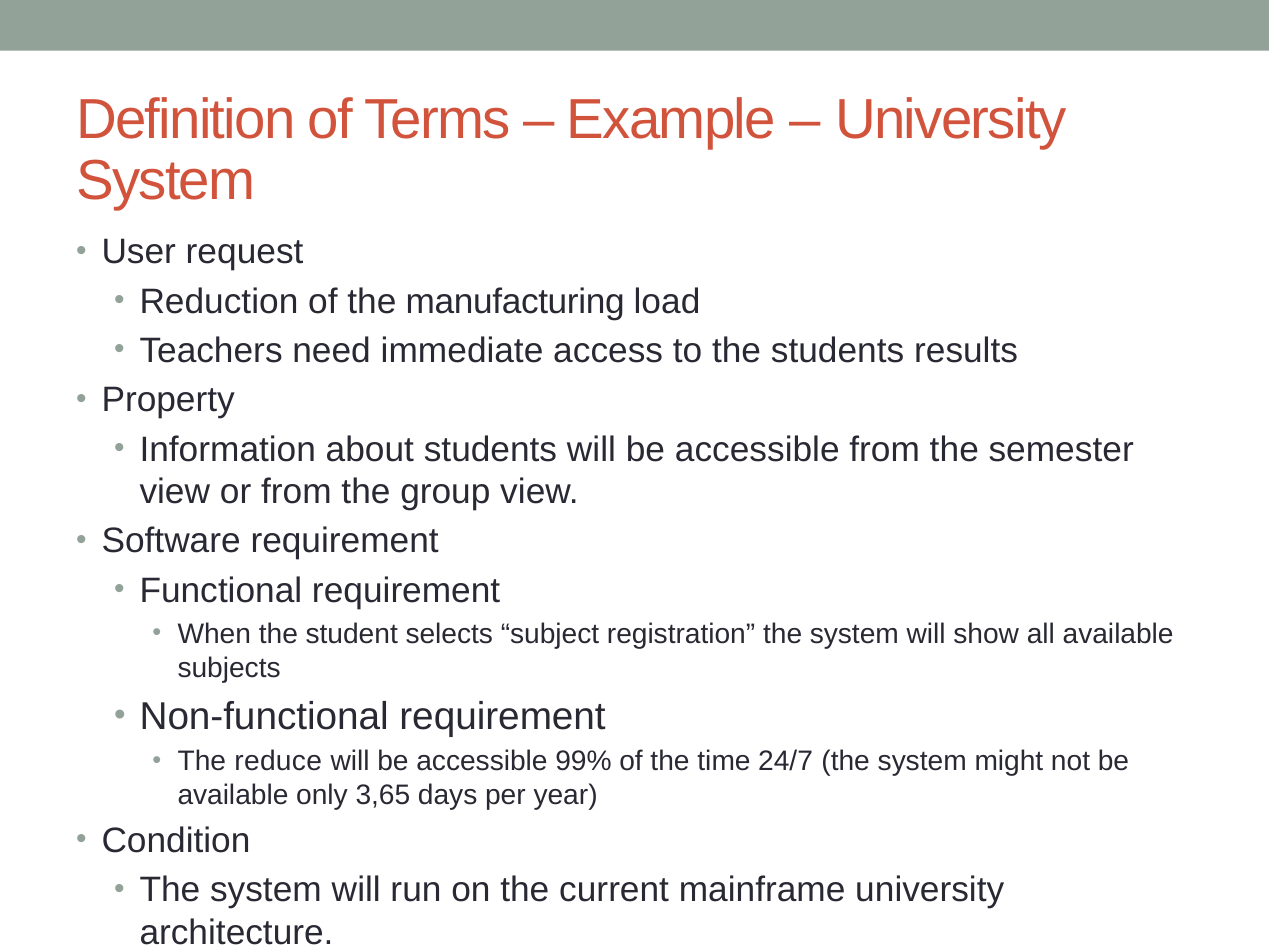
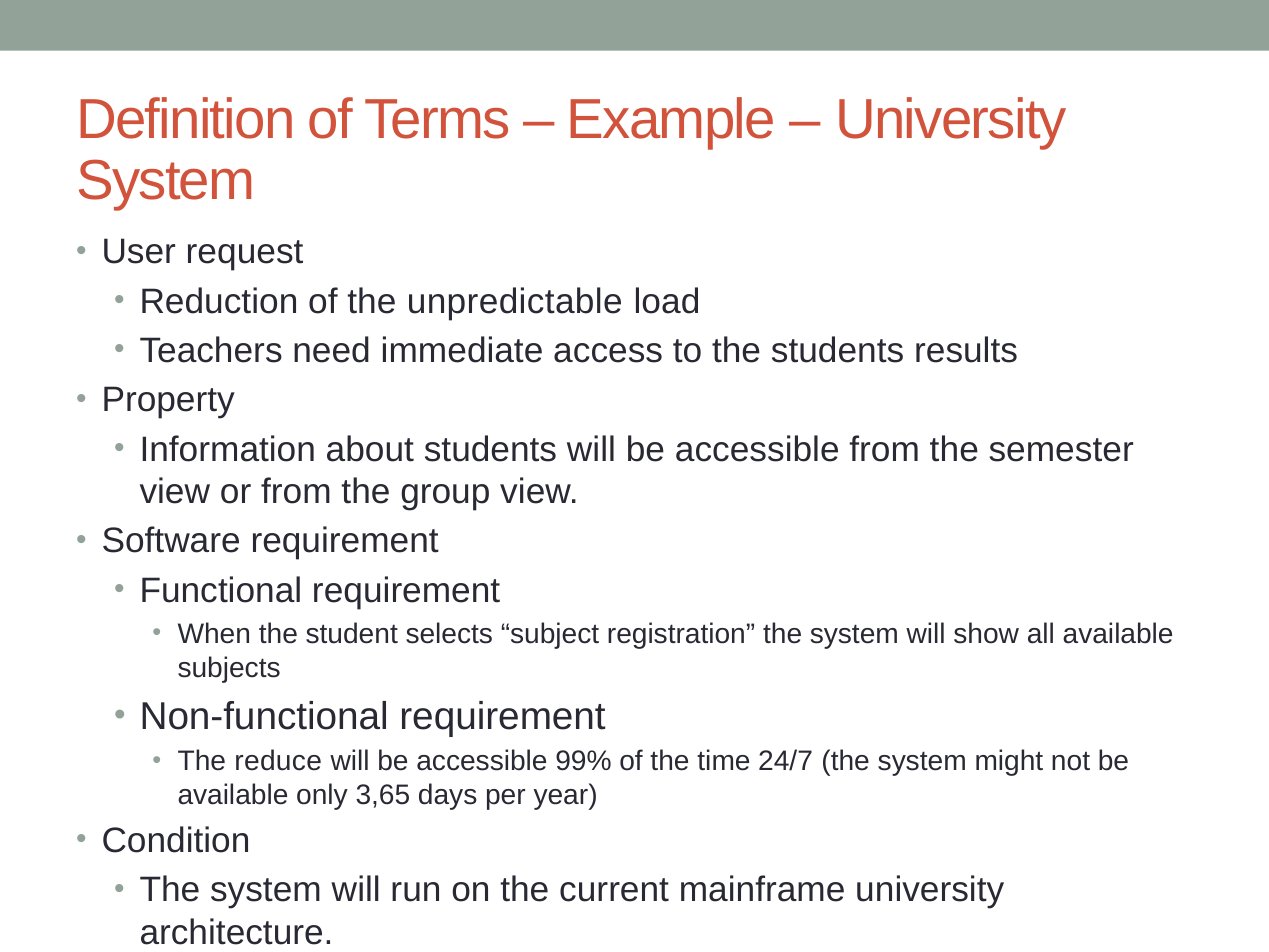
manufacturing: manufacturing -> unpredictable
